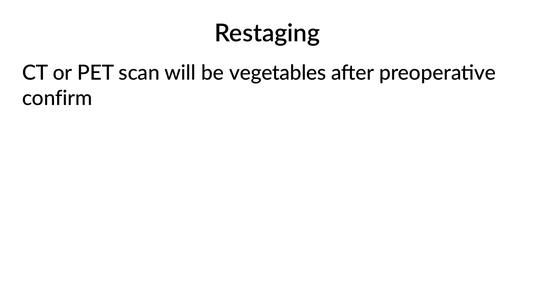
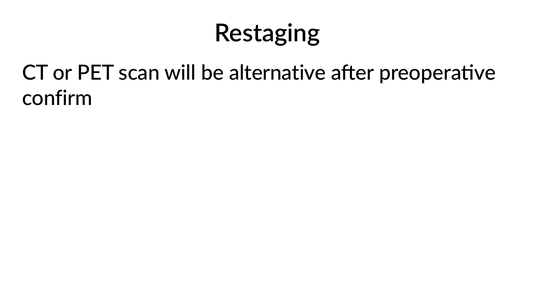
vegetables: vegetables -> alternative
